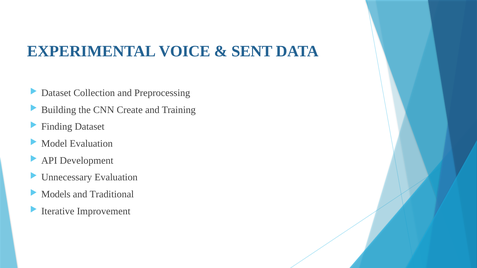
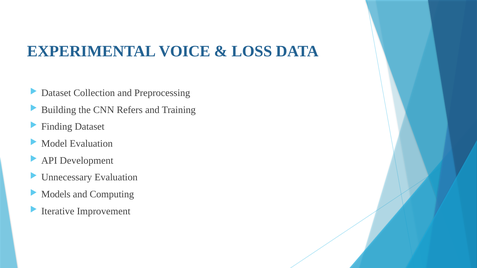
SENT: SENT -> LOSS
Create: Create -> Refers
Traditional: Traditional -> Computing
